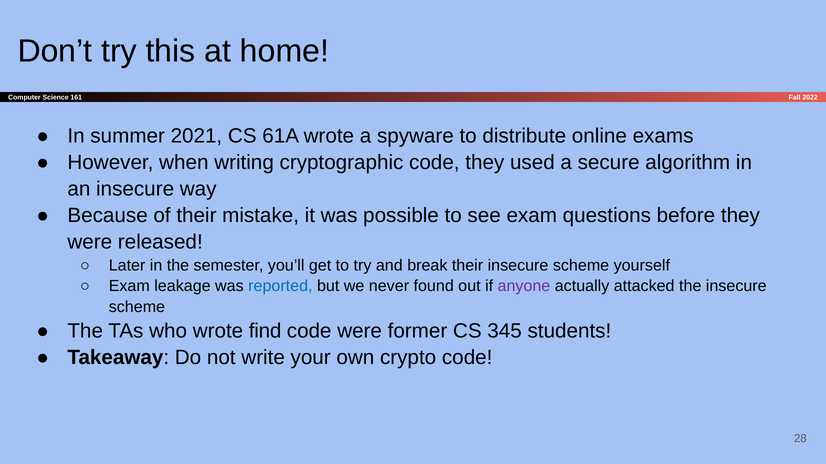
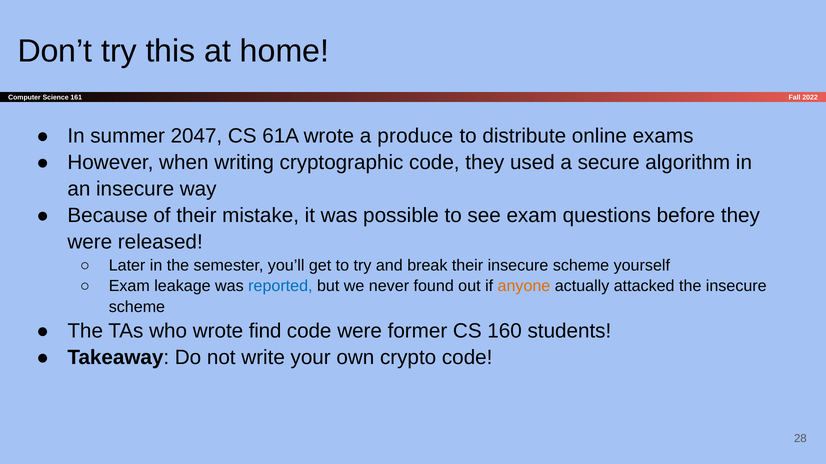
2021: 2021 -> 2047
spyware: spyware -> produce
anyone colour: purple -> orange
345: 345 -> 160
